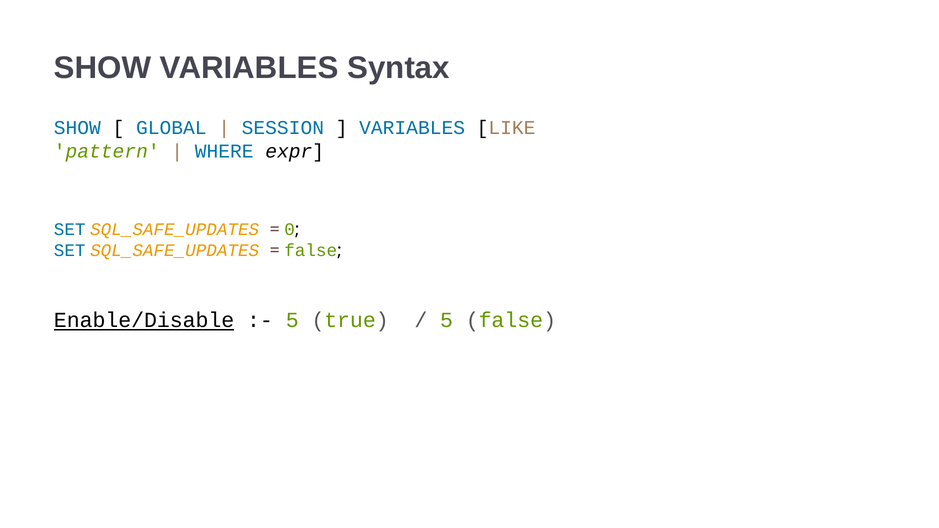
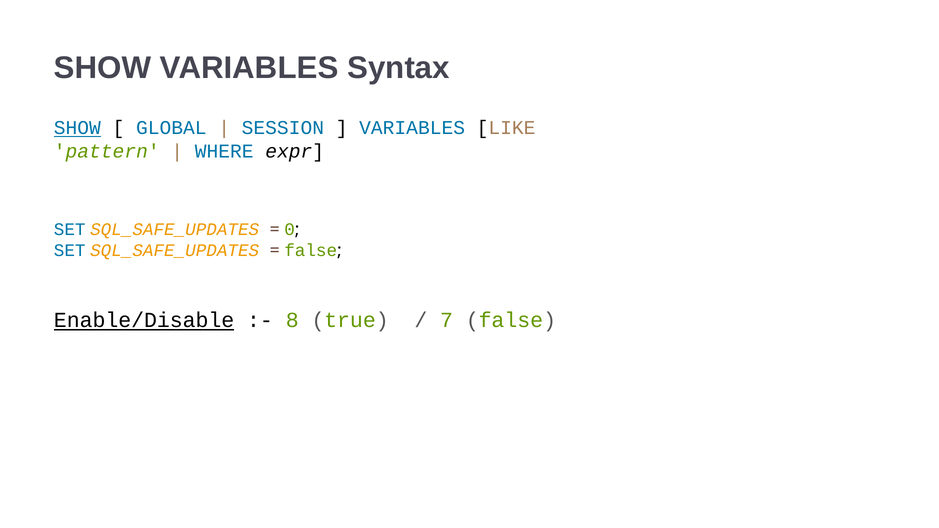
SHOW at (77, 128) underline: none -> present
5 at (292, 320): 5 -> 8
5 at (447, 320): 5 -> 7
